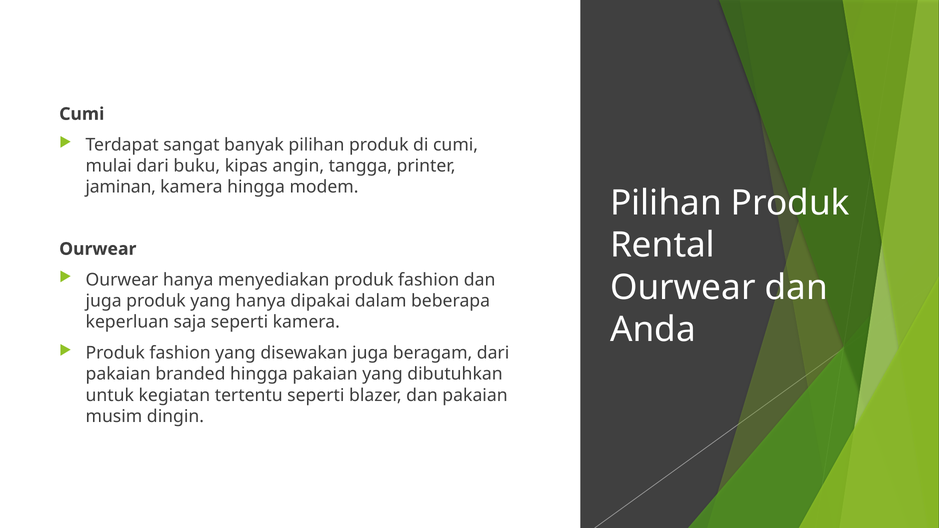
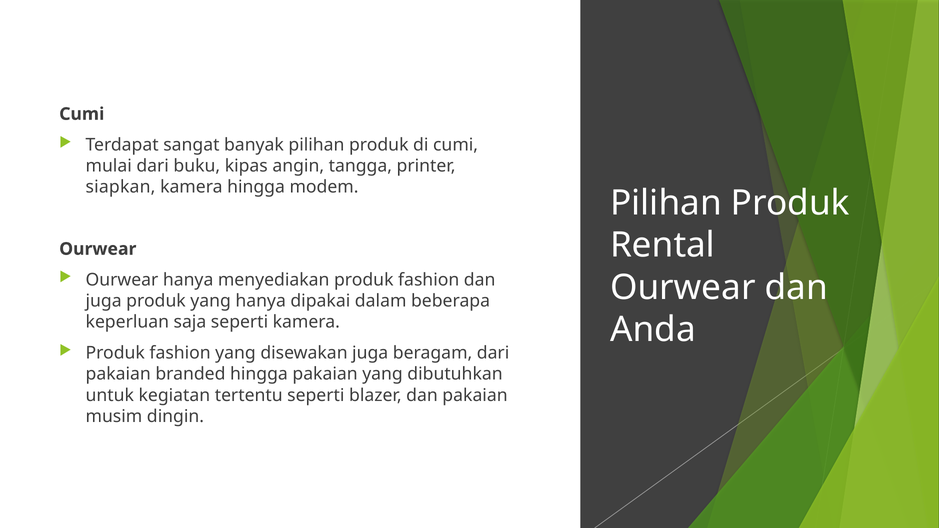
jaminan: jaminan -> siapkan
